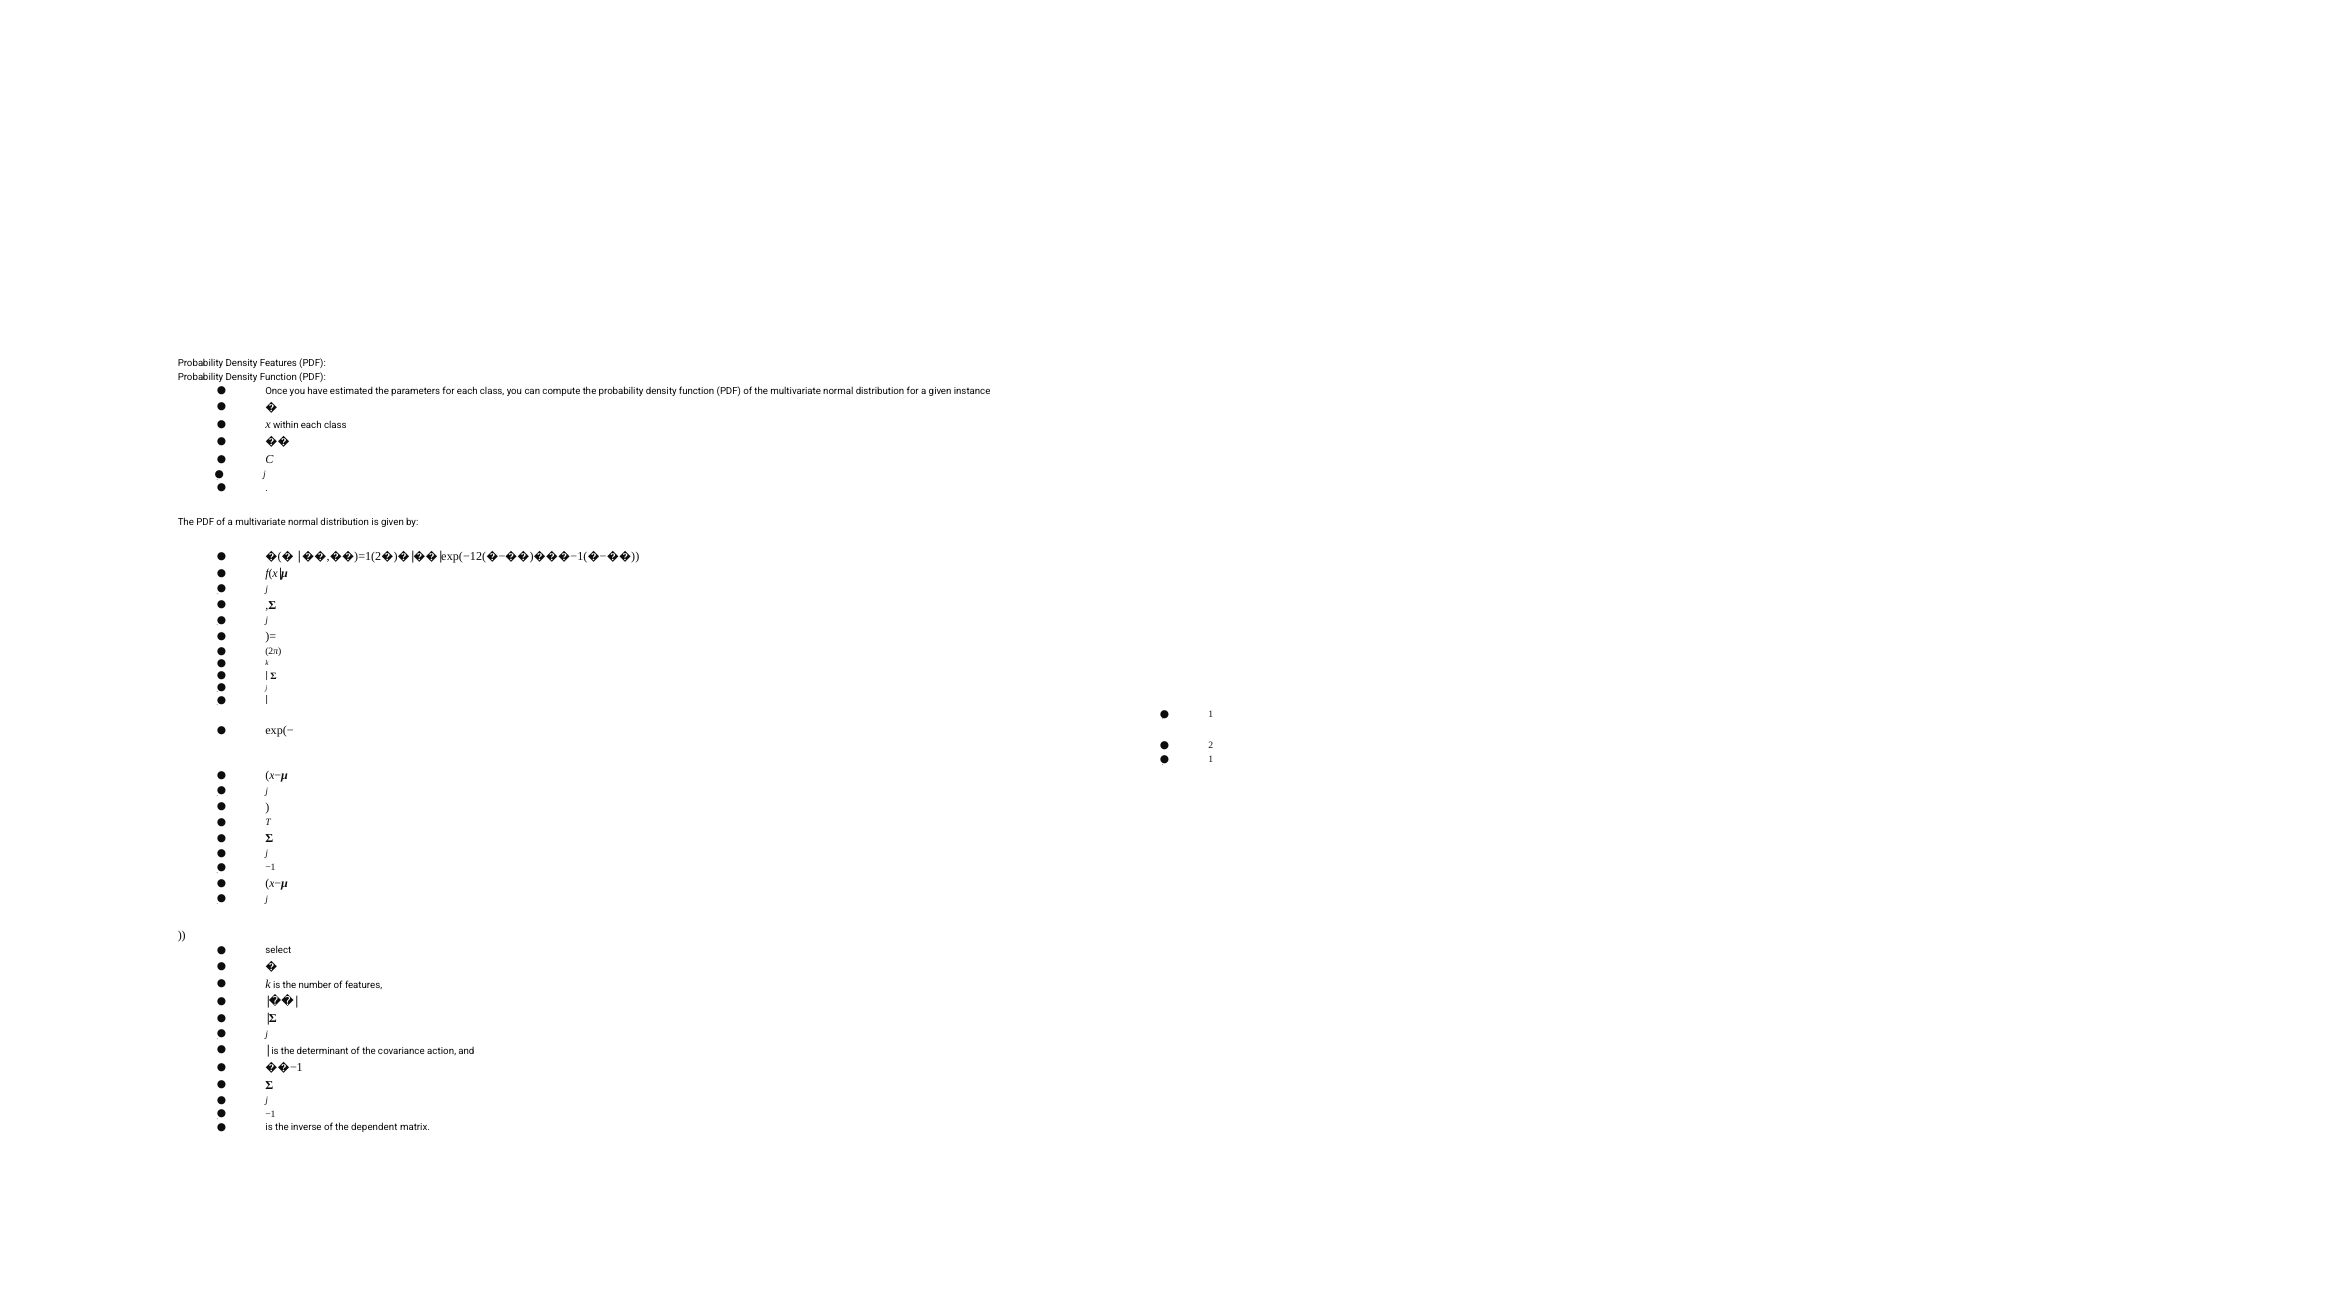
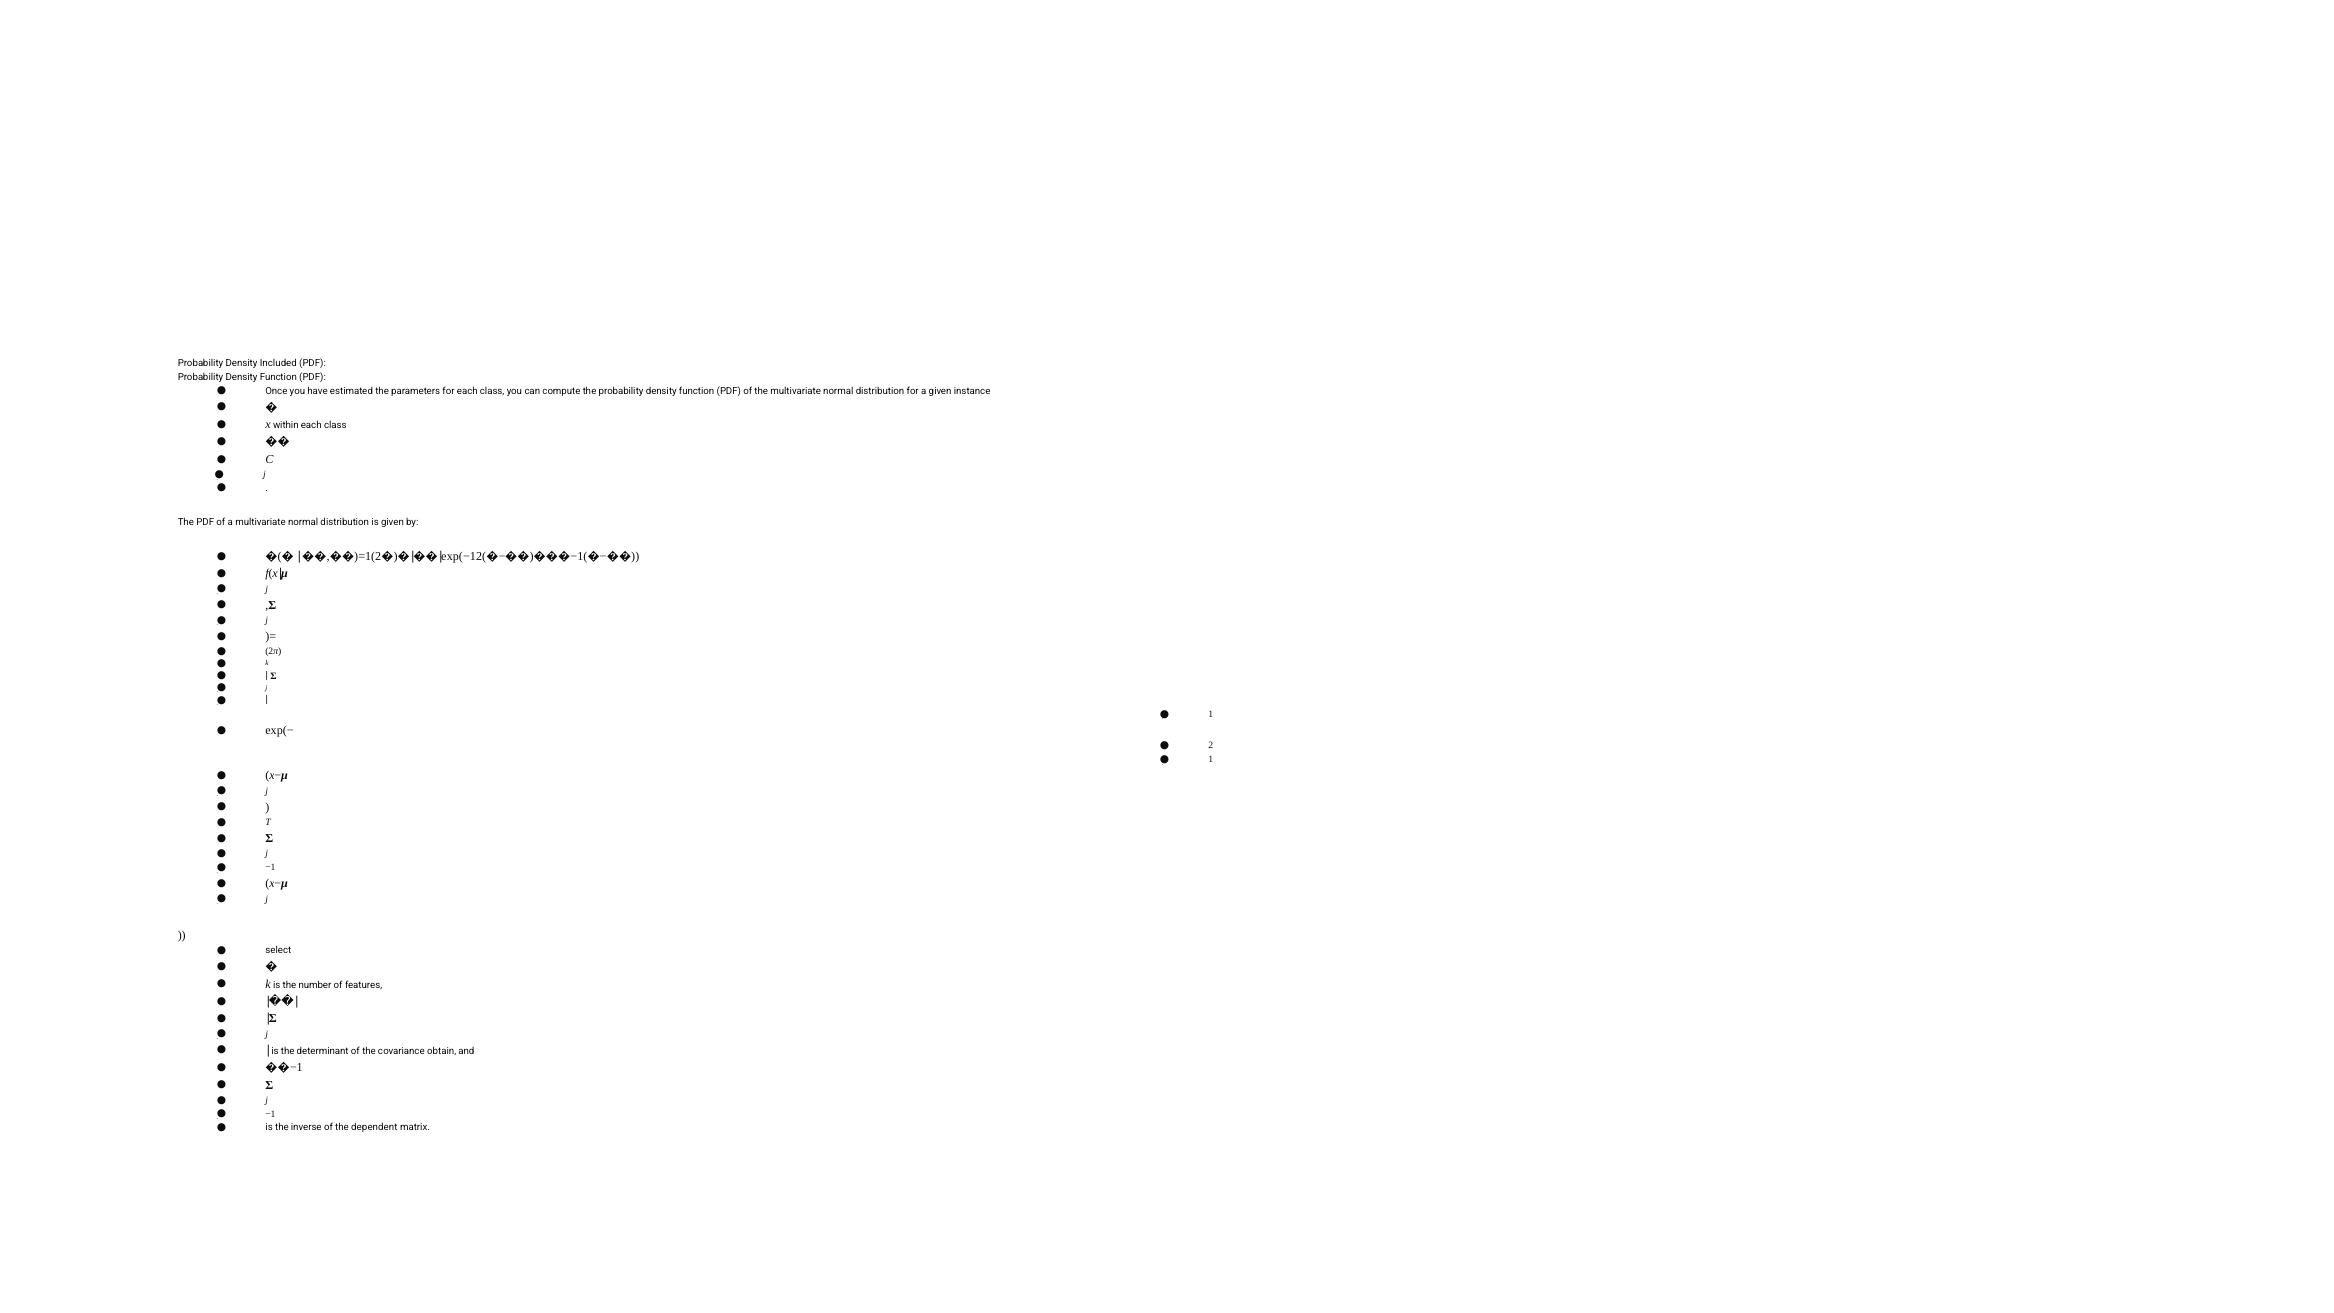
Density Features: Features -> Included
action: action -> obtain
